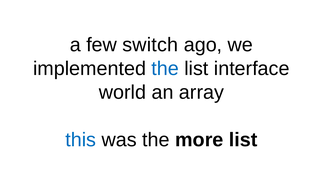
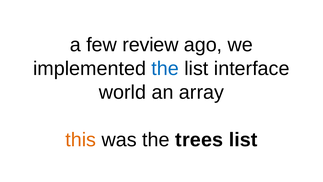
switch: switch -> review
this colour: blue -> orange
more: more -> trees
